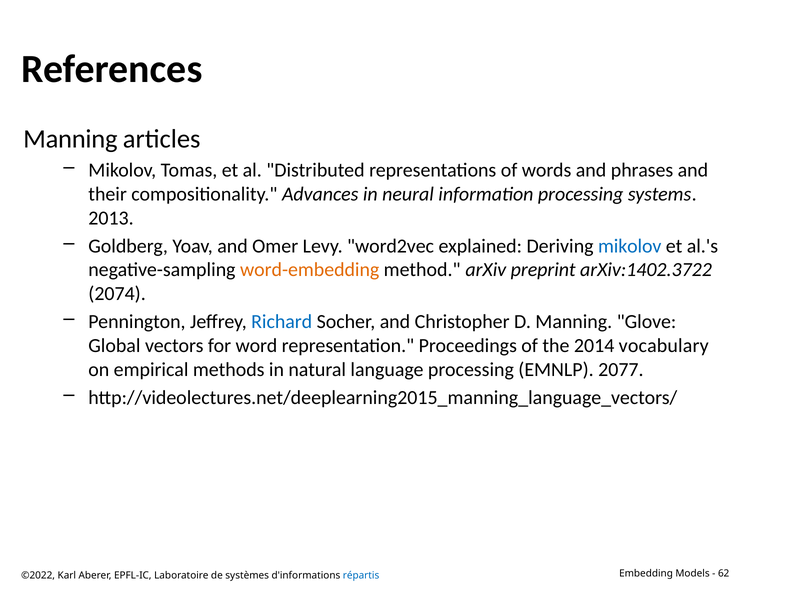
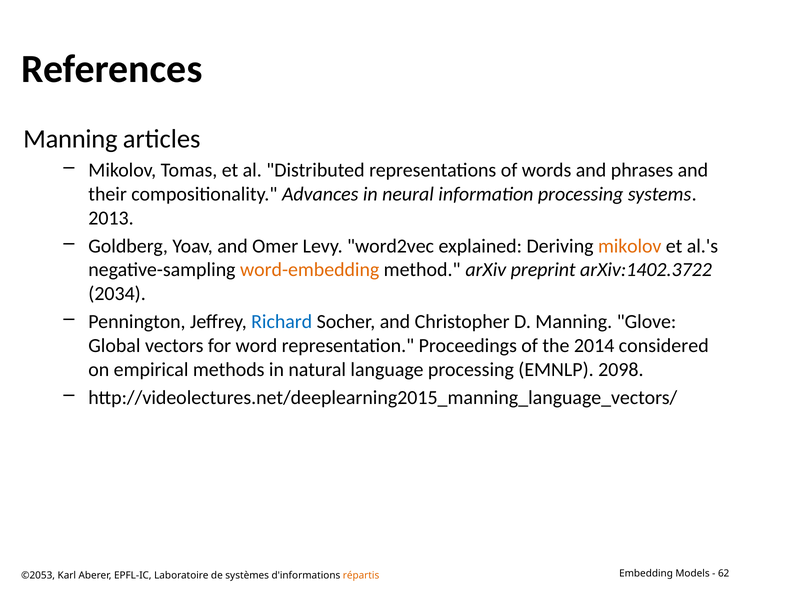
mikolov at (630, 246) colour: blue -> orange
2074: 2074 -> 2034
vocabulary: vocabulary -> considered
2077: 2077 -> 2098
©2022: ©2022 -> ©2053
répartis colour: blue -> orange
